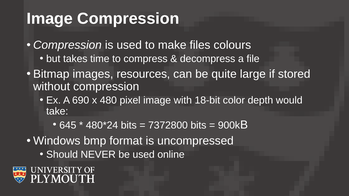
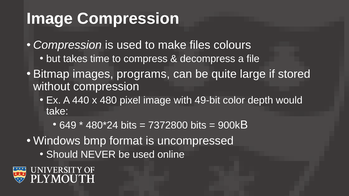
resources: resources -> programs
690: 690 -> 440
18-bit: 18-bit -> 49-bit
645: 645 -> 649
